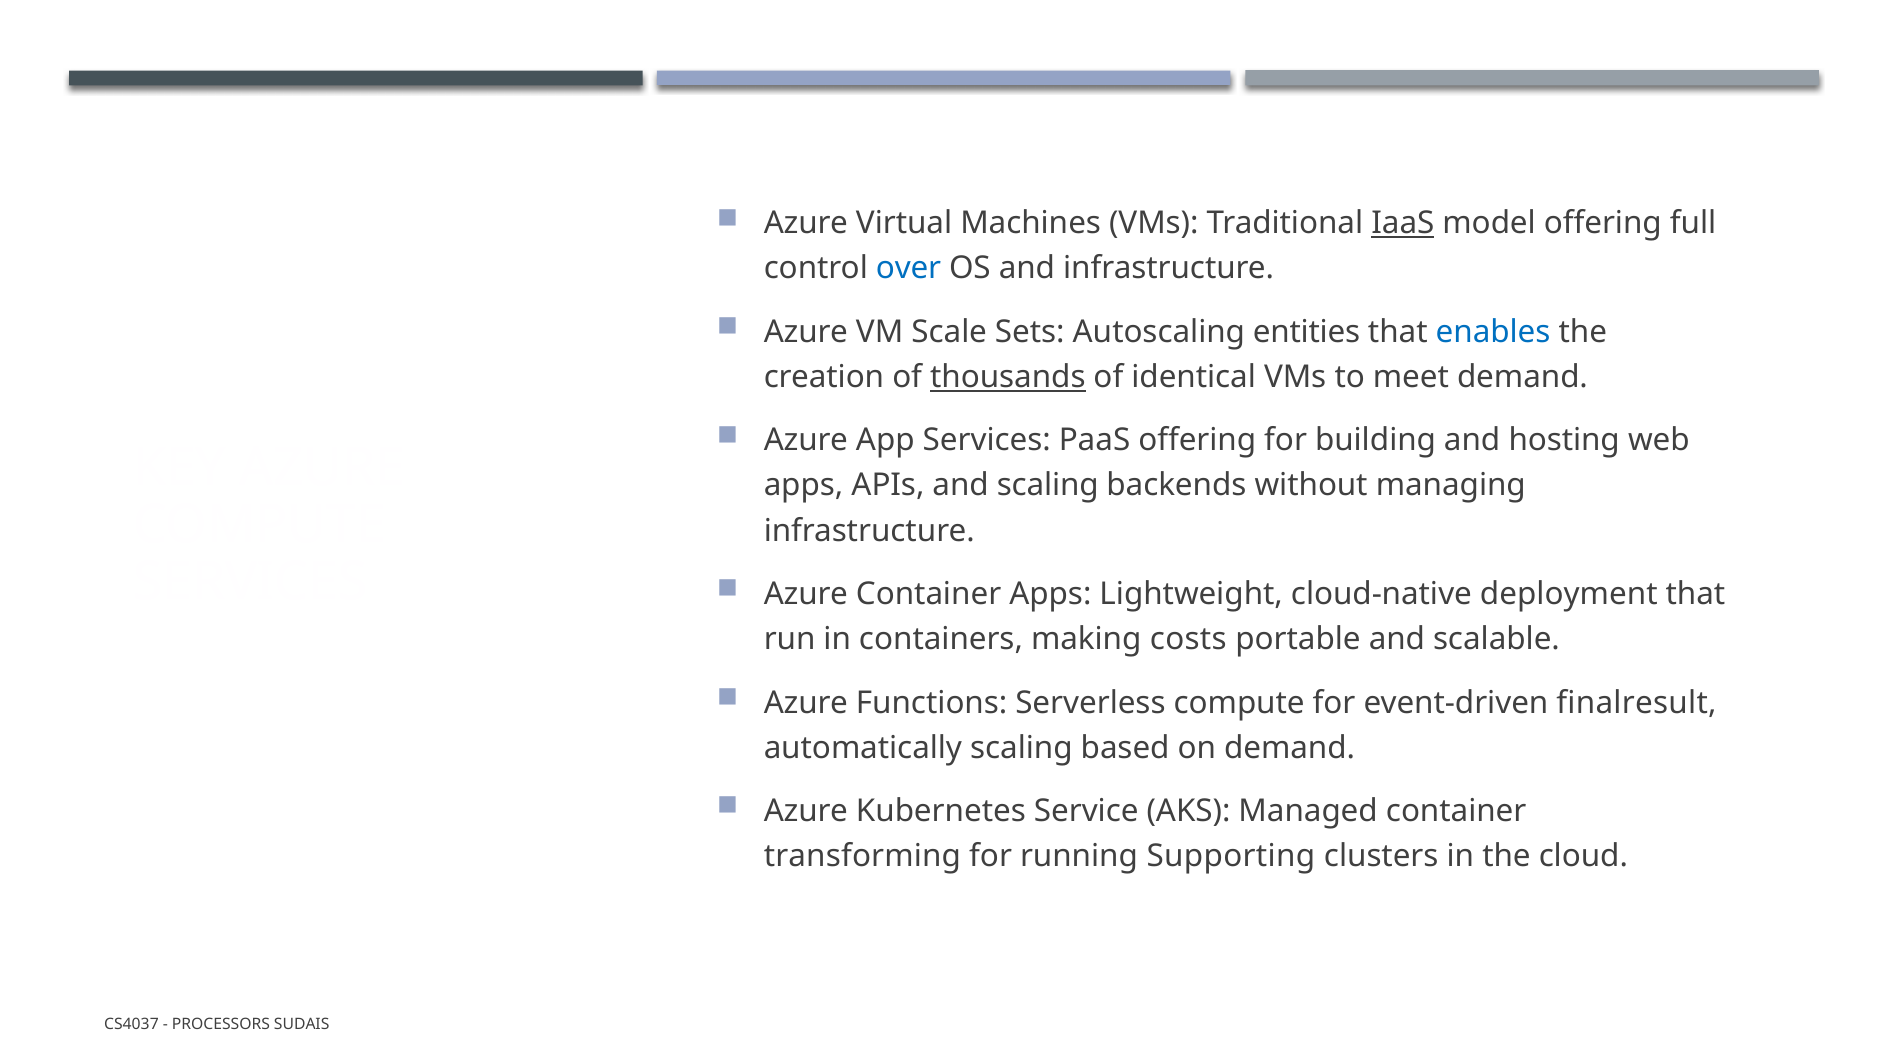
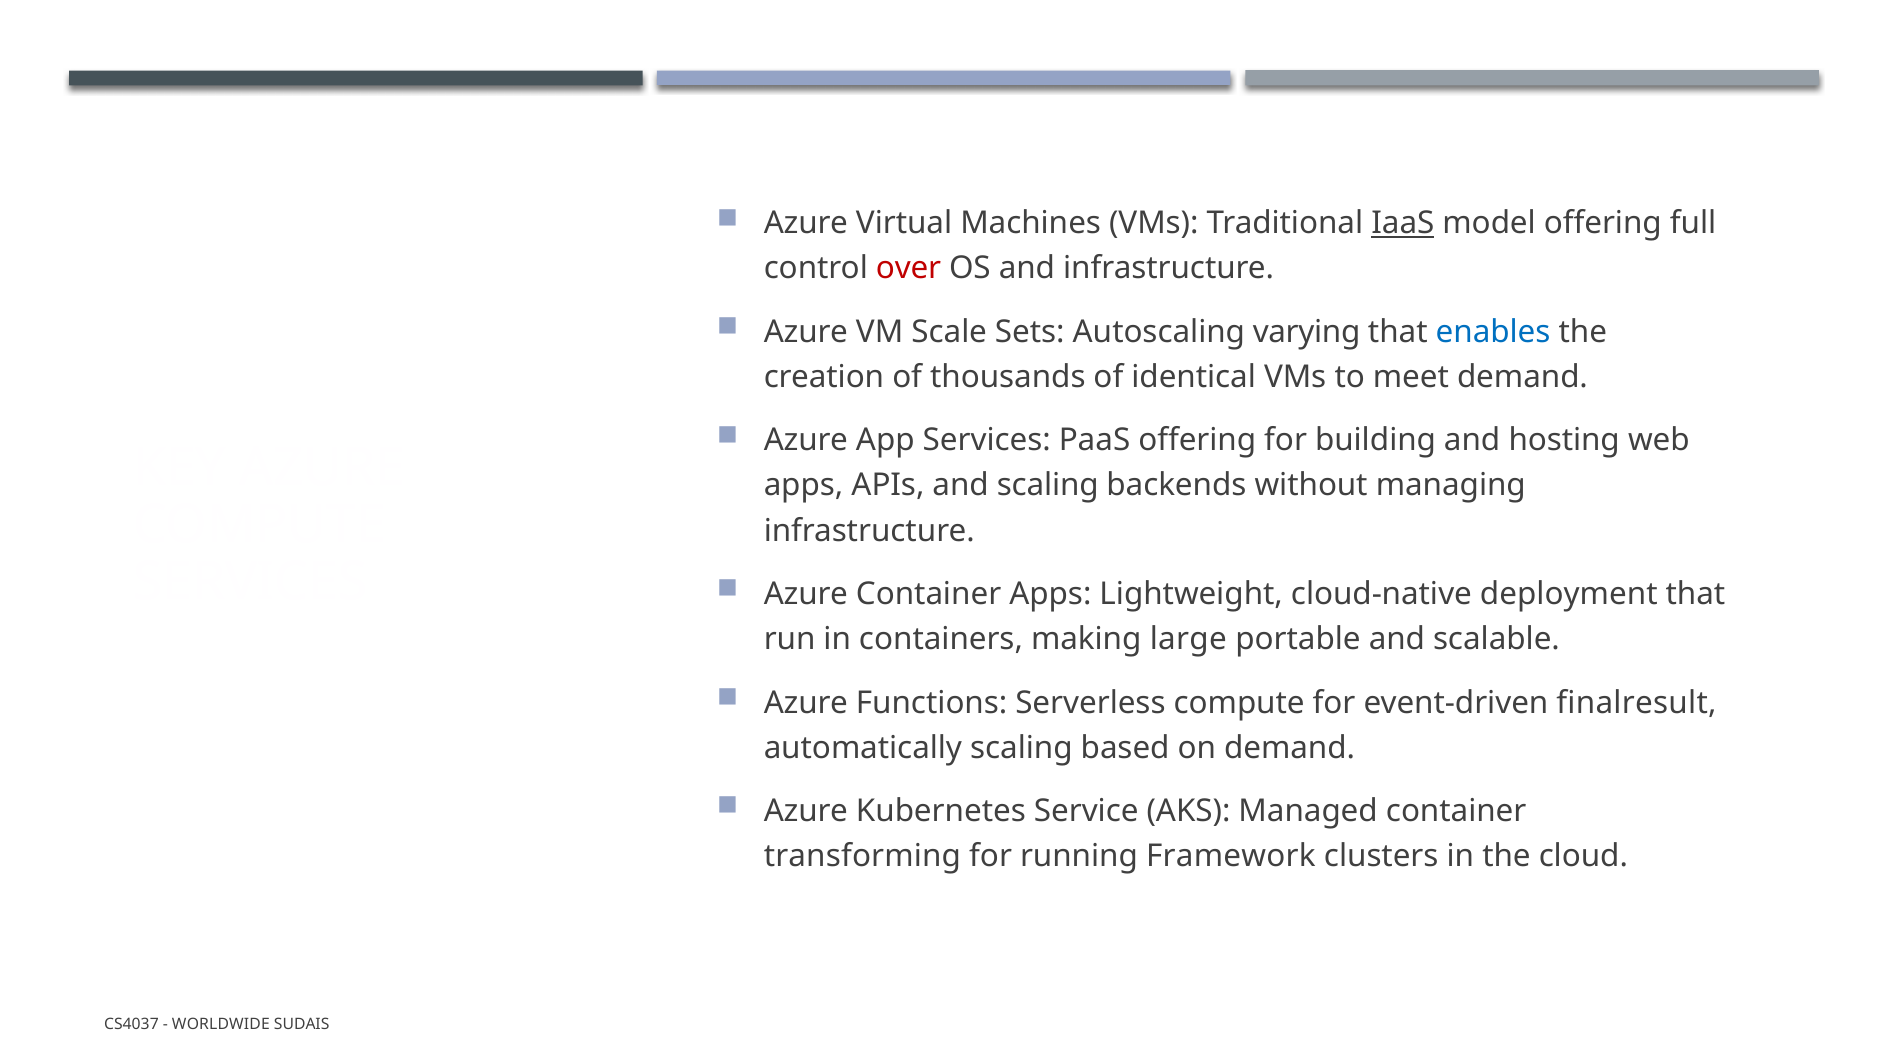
over colour: blue -> red
entities: entities -> varying
thousands underline: present -> none
costs: costs -> large
Supporting: Supporting -> Framework
PROCESSORS: PROCESSORS -> WORLDWIDE
